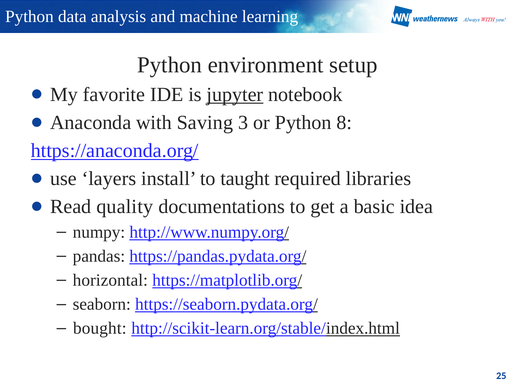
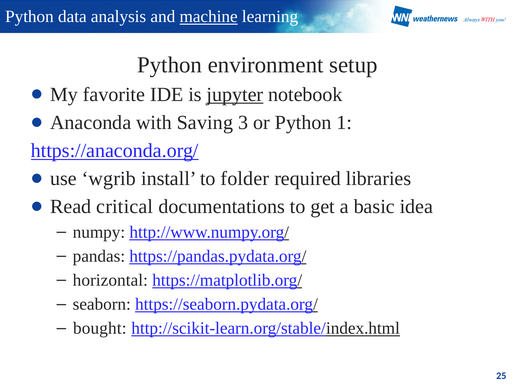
machine underline: none -> present
8: 8 -> 1
layers: layers -> wgrib
taught: taught -> folder
quality: quality -> critical
